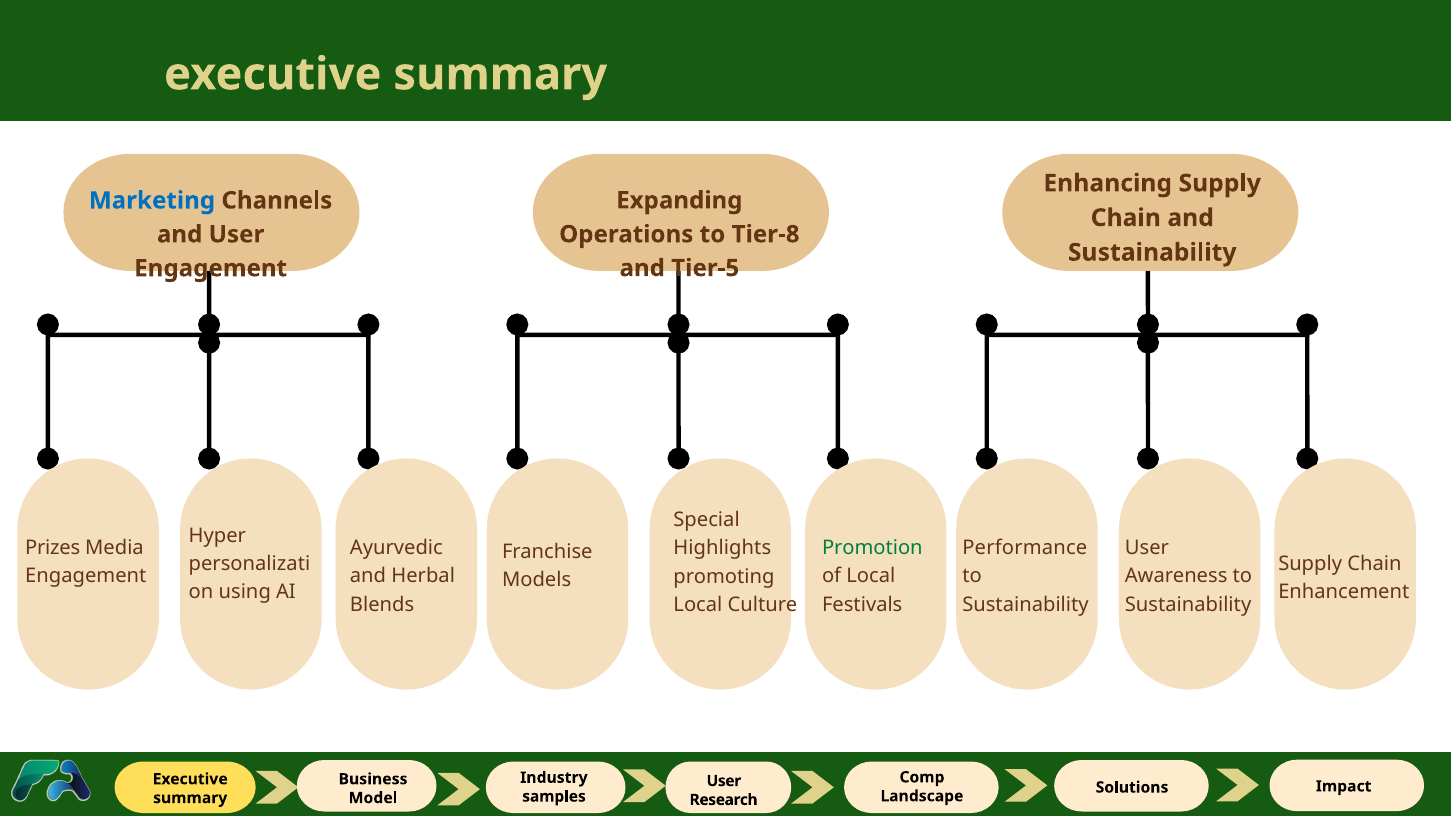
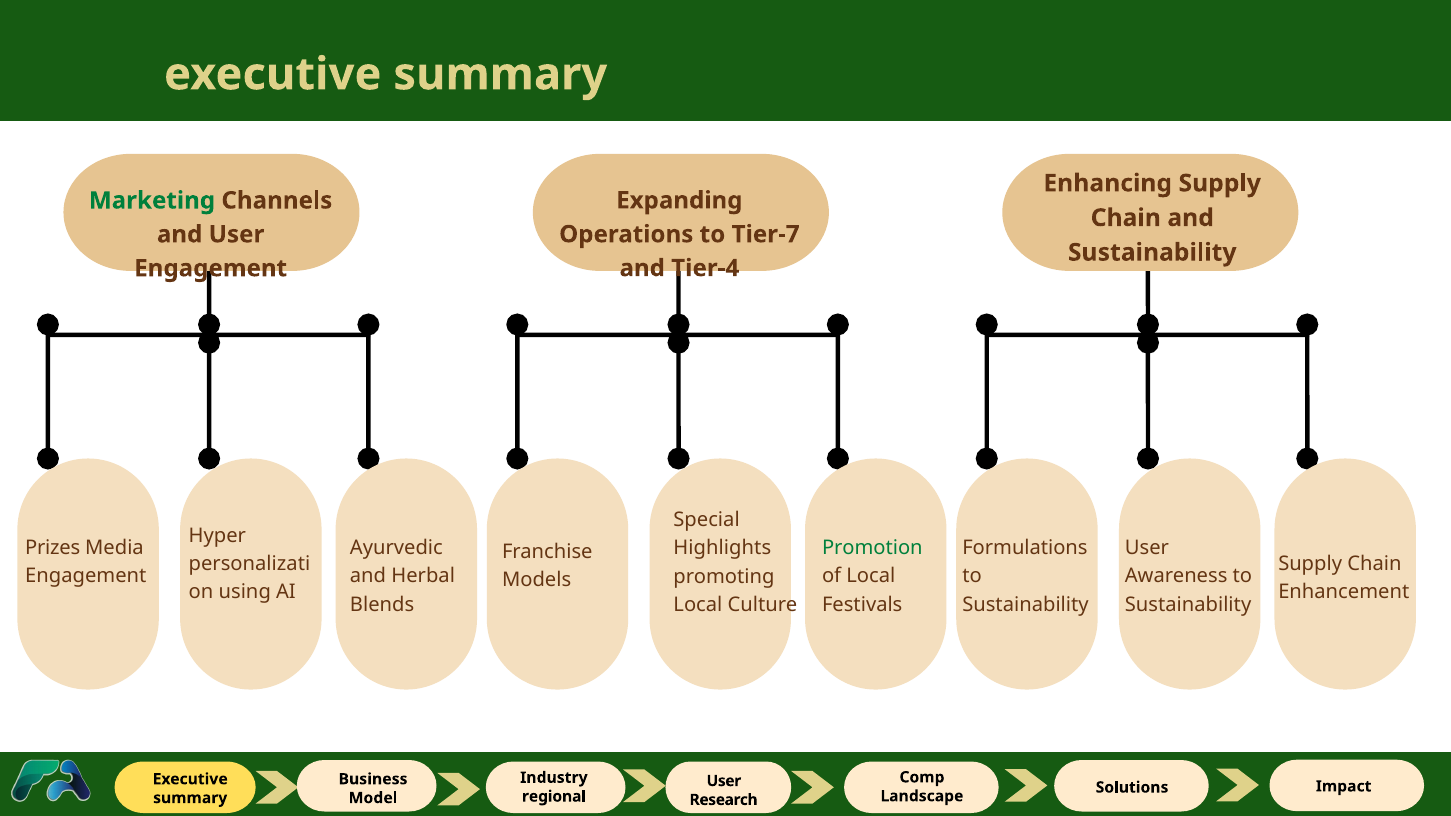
Marketing colour: blue -> green
Tier-8: Tier-8 -> Tier-7
Tier-5: Tier-5 -> Tier-4
Performance: Performance -> Formulations
samples: samples -> regional
